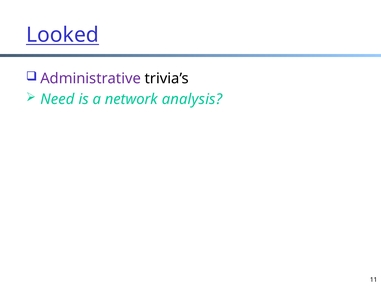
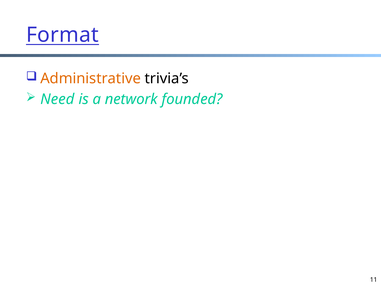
Looked: Looked -> Format
Administrative colour: purple -> orange
analysis: analysis -> founded
